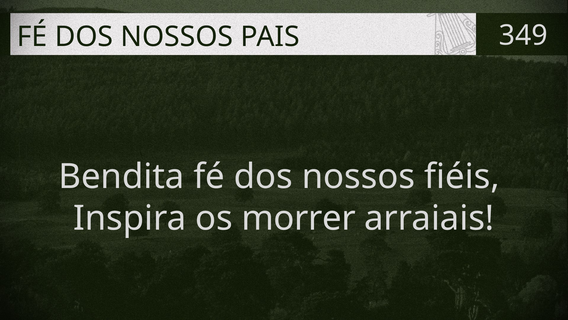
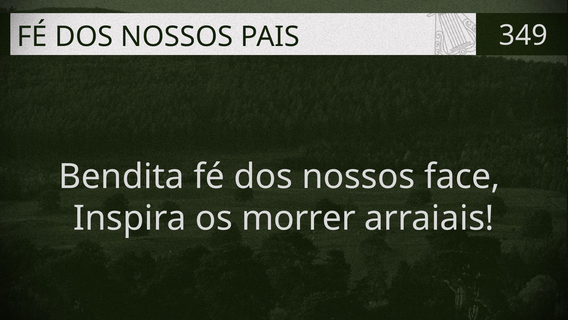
fiéis: fiéis -> face
